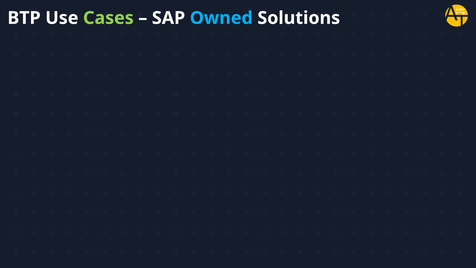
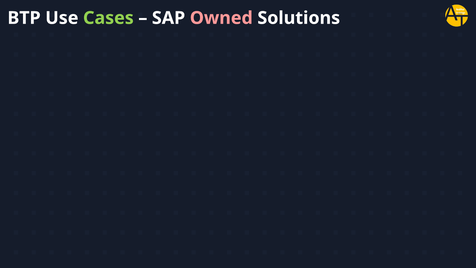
Owned colour: light blue -> pink
